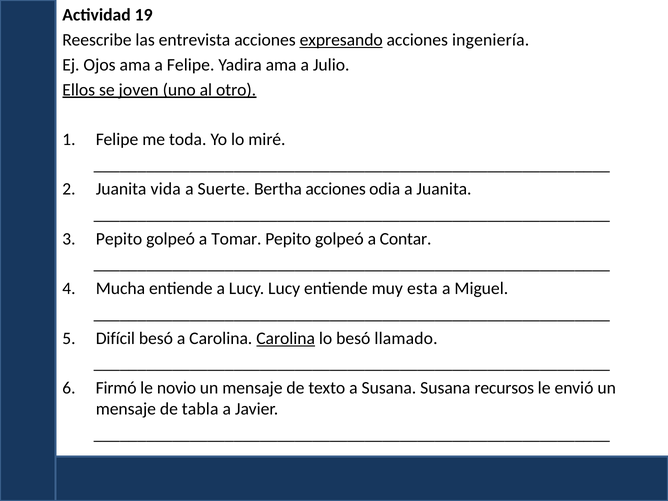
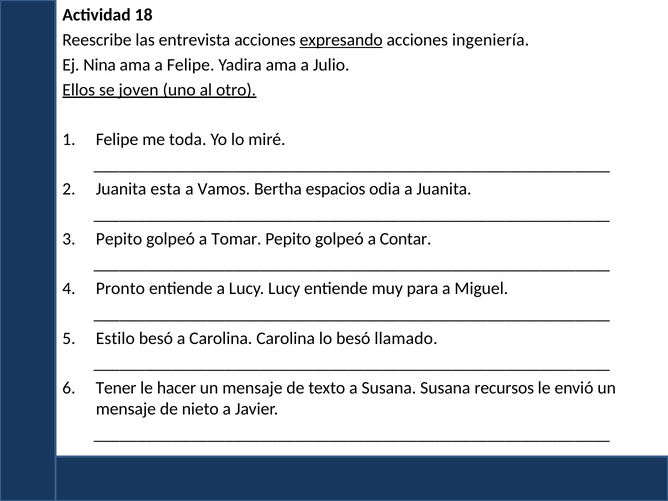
19: 19 -> 18
Ojos: Ojos -> Nina
vida: vida -> esta
Suerte: Suerte -> Vamos
Bertha acciones: acciones -> espacios
Mucha: Mucha -> Pronto
esta: esta -> para
Difícil: Difícil -> Estilo
Carolina at (286, 338) underline: present -> none
Firmó: Firmó -> Tener
novio: novio -> hacer
tabla: tabla -> nieto
